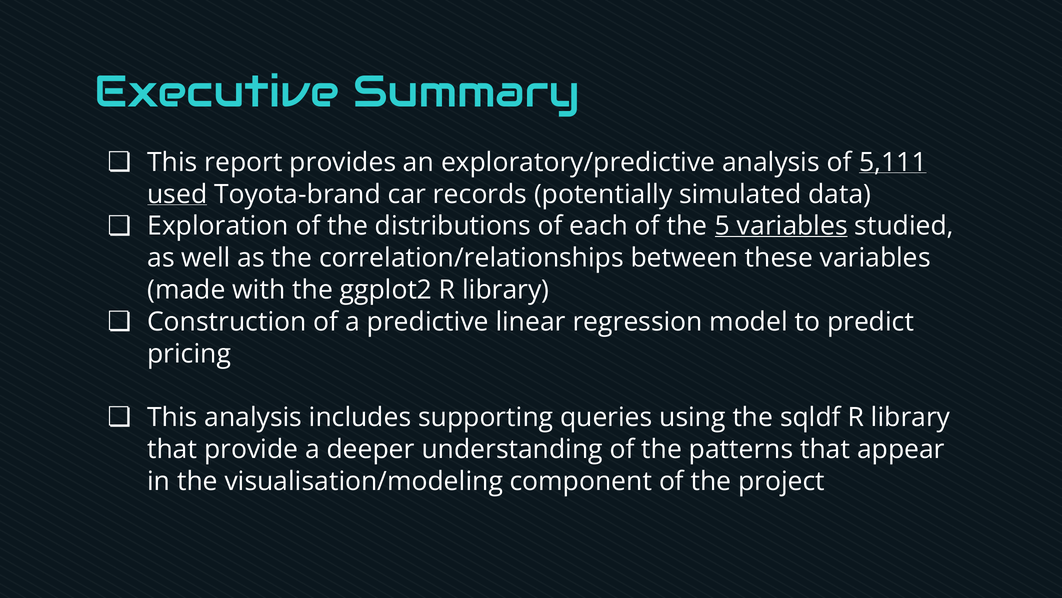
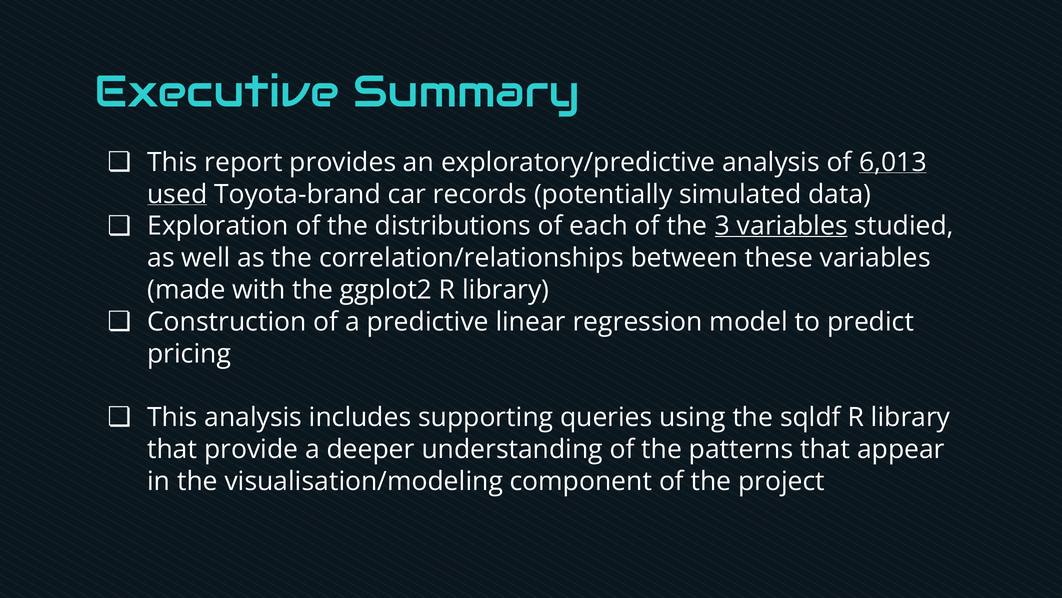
5,111: 5,111 -> 6,013
5: 5 -> 3
